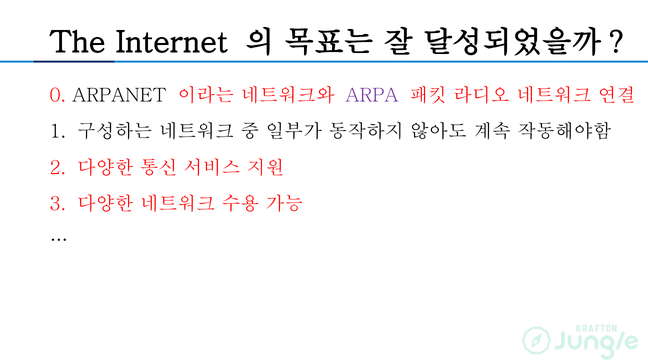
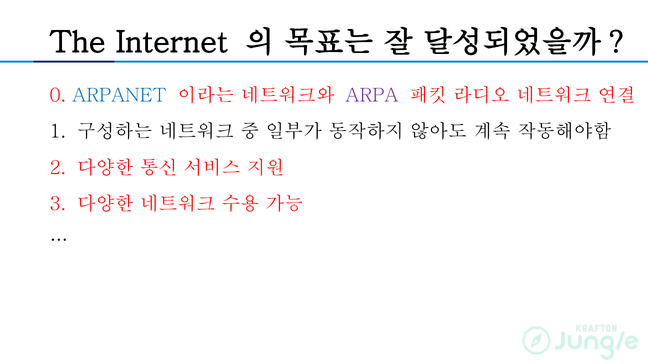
ARPANET colour: black -> blue
